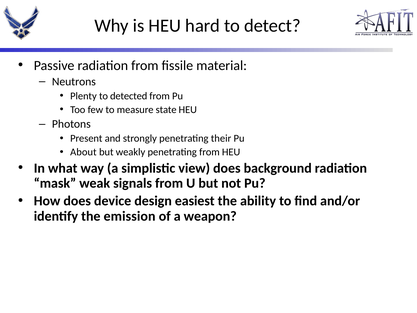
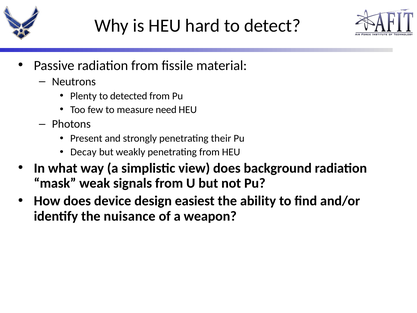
state: state -> need
About: About -> Decay
emission: emission -> nuisance
